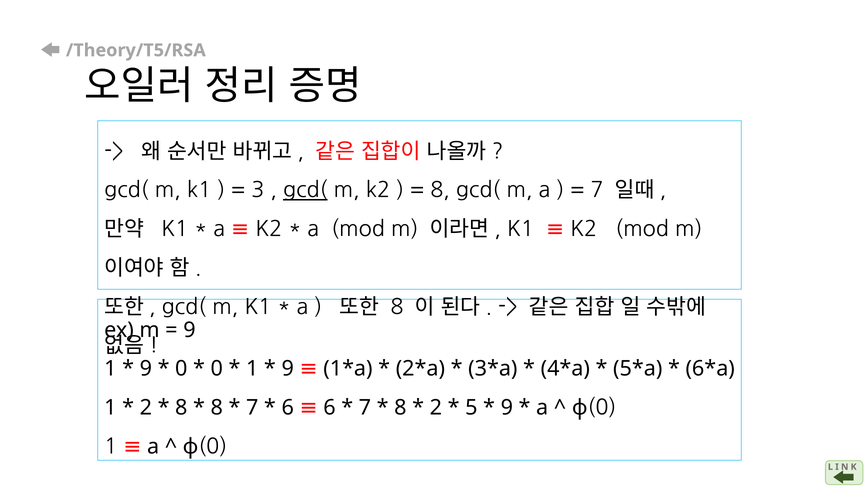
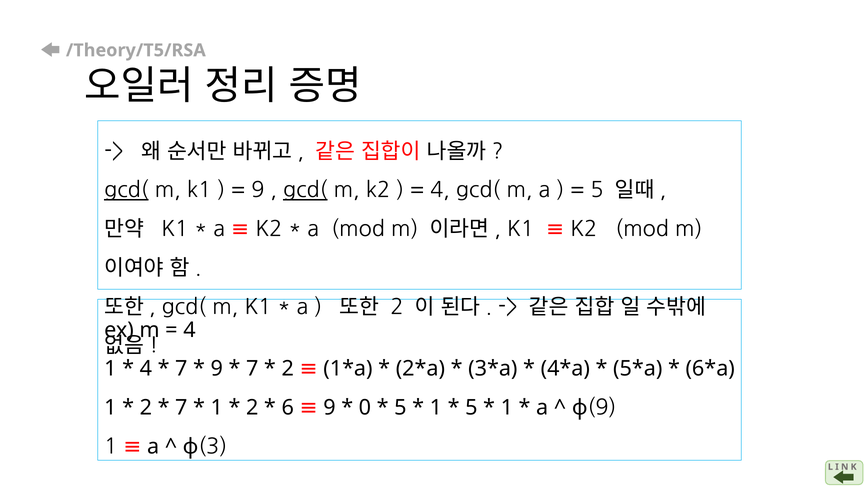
gcd( at (126, 190) underline: none -> present
3 at (258, 190): 3 -> 9
8 at (440, 190): 8 -> 4
7 at (597, 190): 7 -> 5
8 at (397, 307): 8 -> 2
9 at (189, 330): 9 -> 4
9 at (146, 369): 9 -> 4
0 at (181, 369): 0 -> 7
0 at (217, 369): 0 -> 9
1 at (252, 369): 1 -> 7
9 at (288, 369): 9 -> 2
8 at (181, 408): 8 -> 7
8 at (217, 408): 8 -> 1
7 at (252, 408): 7 -> 2
6 at (330, 408): 6 -> 9
7 at (365, 408): 7 -> 0
8 at (400, 408): 8 -> 5
2 at (436, 408): 2 -> 1
9 at (507, 408): 9 -> 1
0 at (602, 408): 0 -> 9
0 at (213, 447): 0 -> 3
